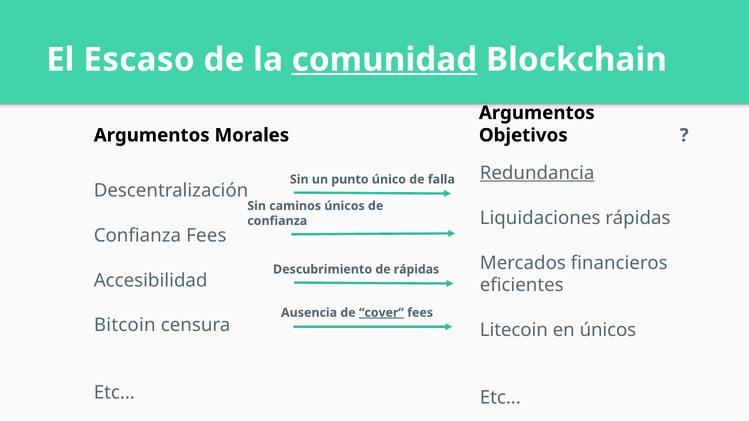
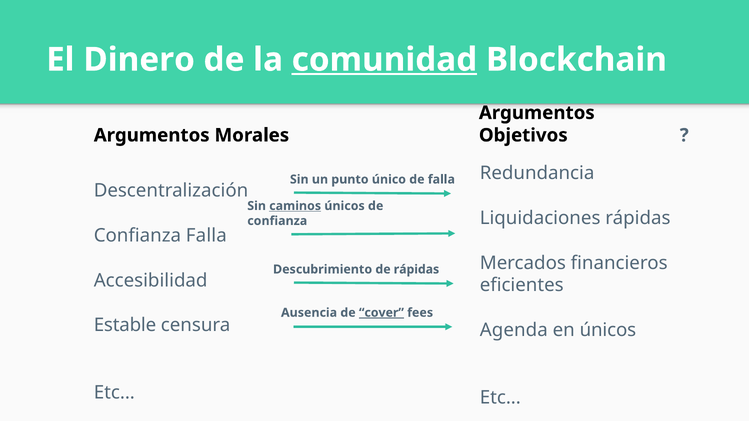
Escaso: Escaso -> Dinero
Redundancia underline: present -> none
caminos underline: none -> present
Confianza Fees: Fees -> Falla
Bitcoin: Bitcoin -> Estable
Litecoin: Litecoin -> Agenda
